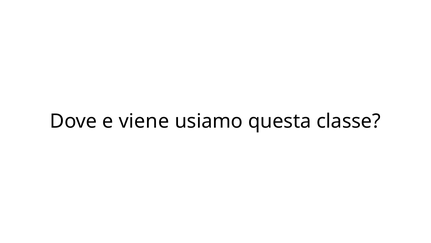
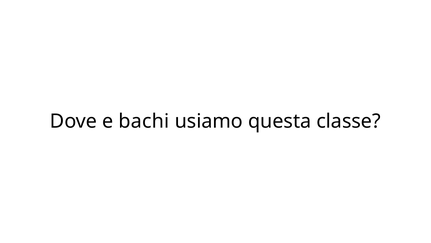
viene: viene -> bachi
